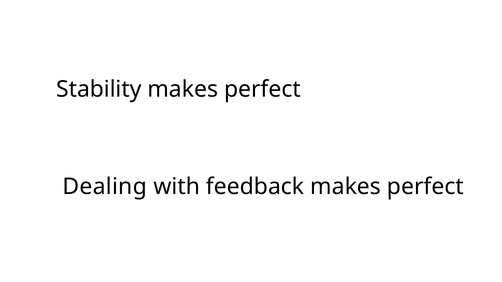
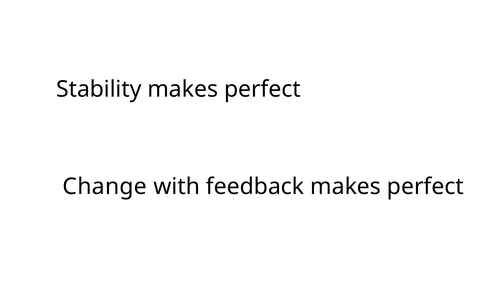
Dealing: Dealing -> Change
